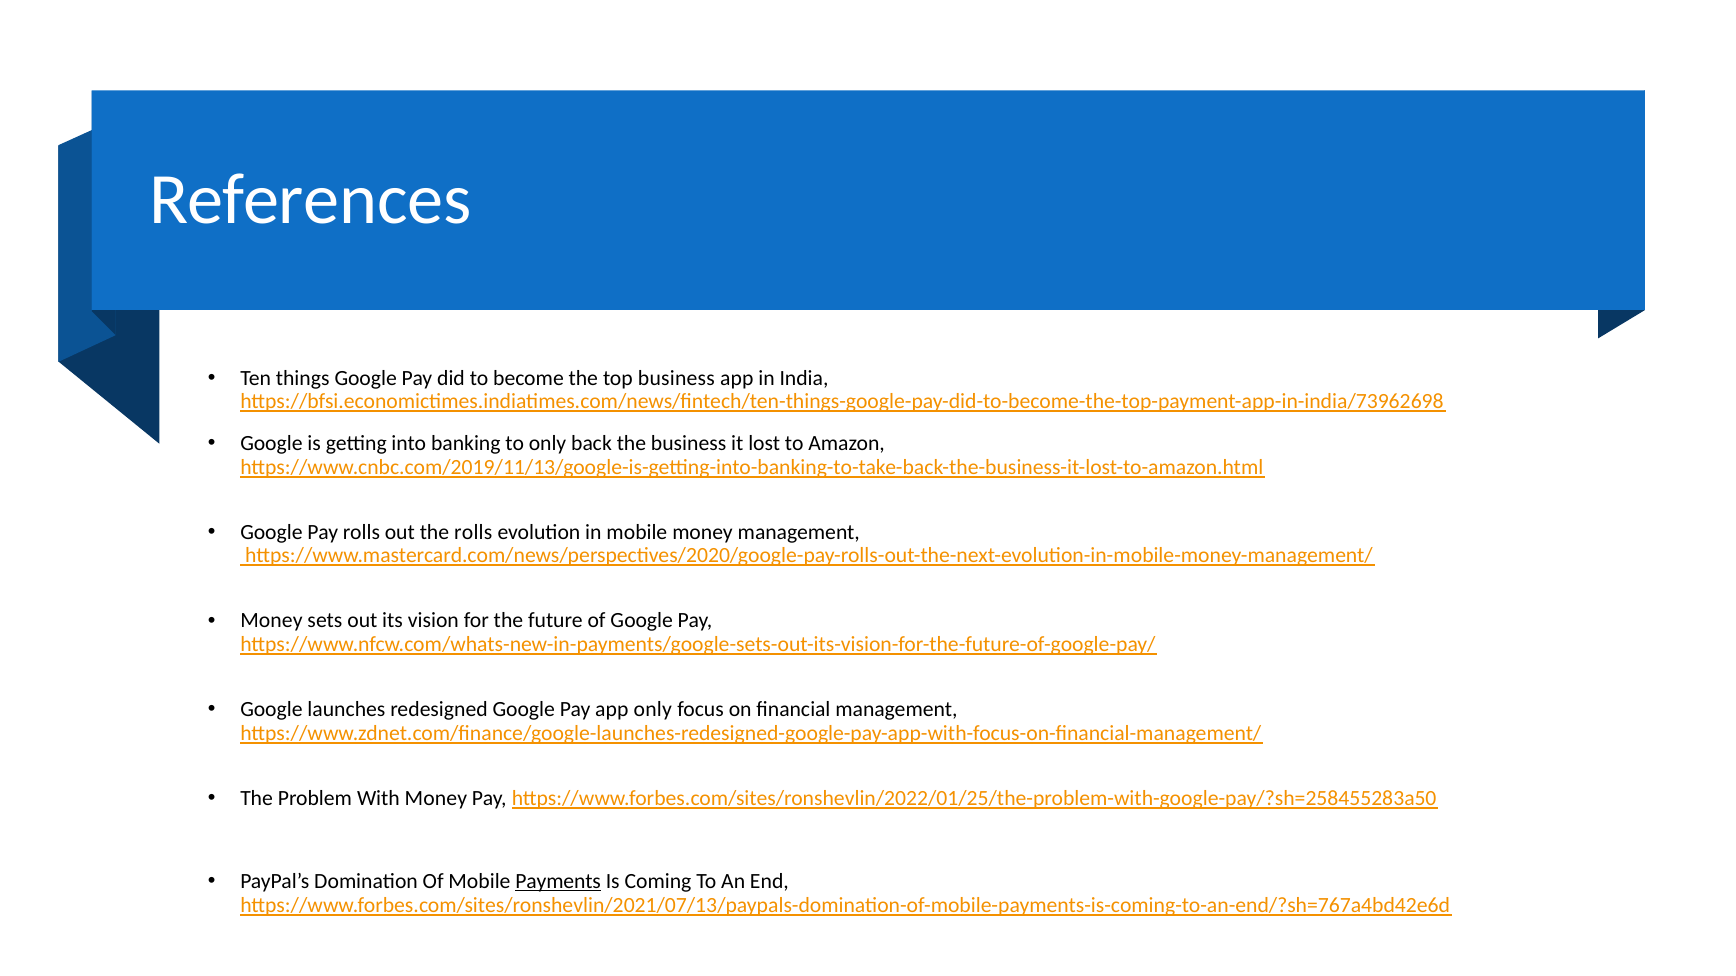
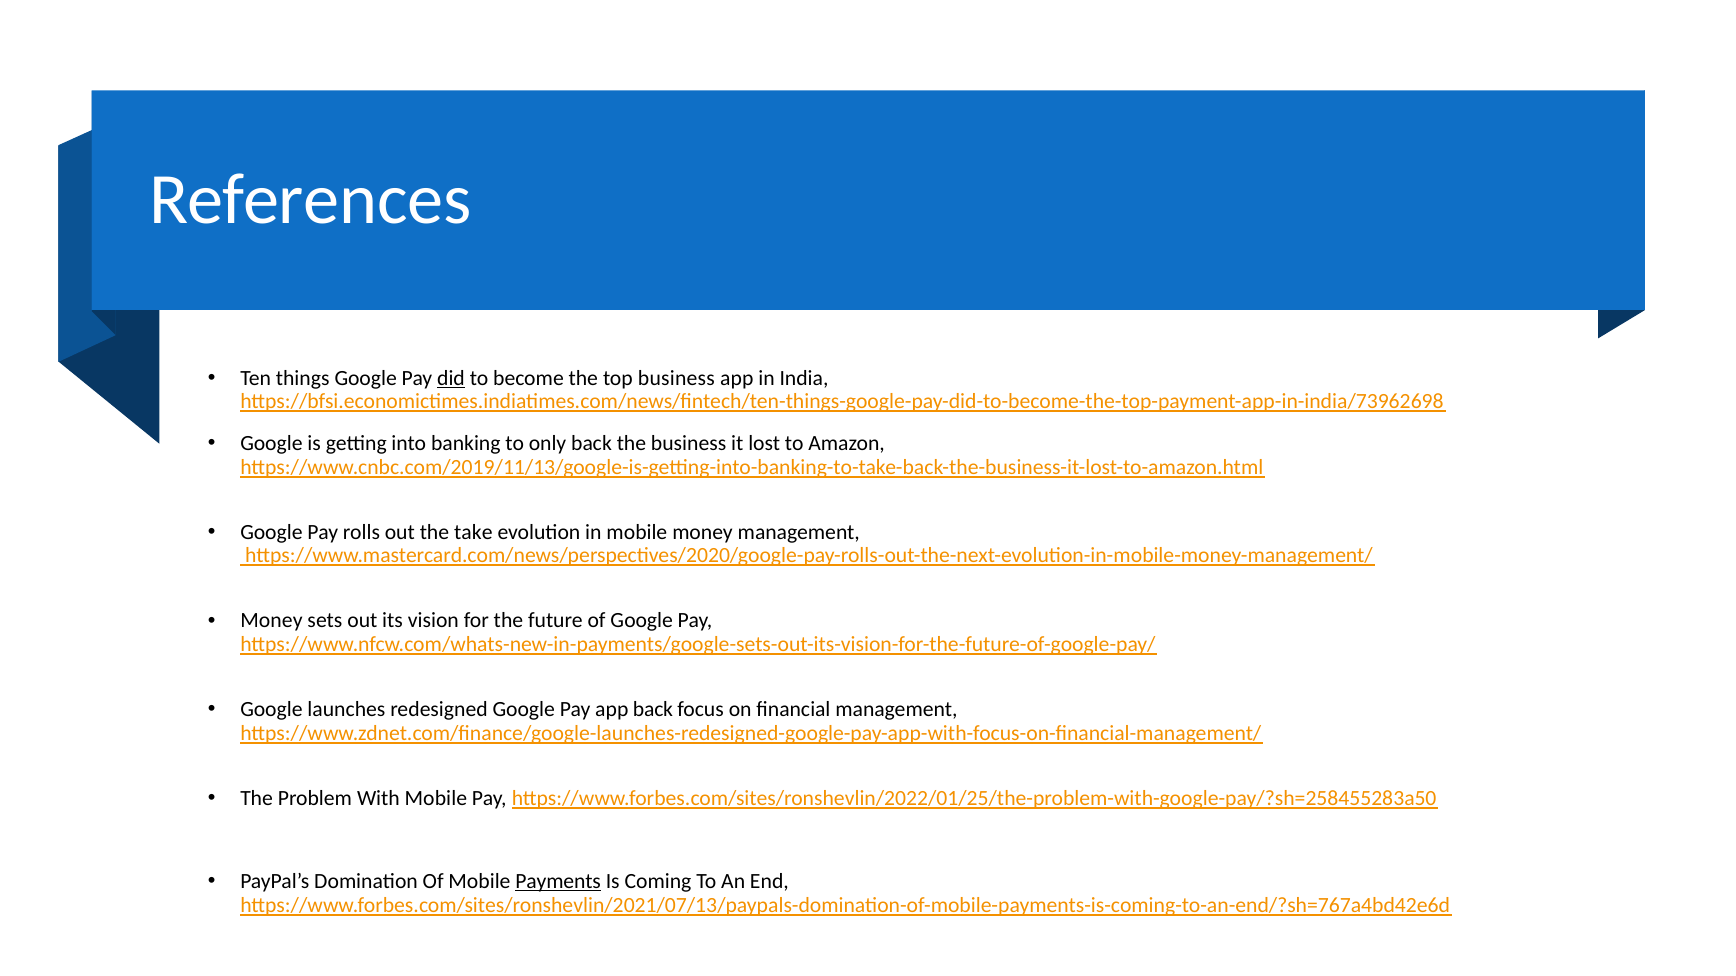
did underline: none -> present
the rolls: rolls -> take
app only: only -> back
With Money: Money -> Mobile
